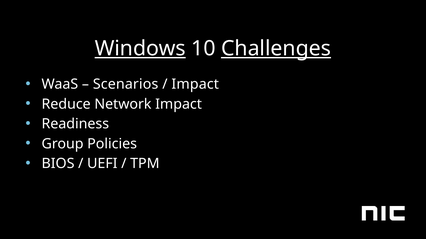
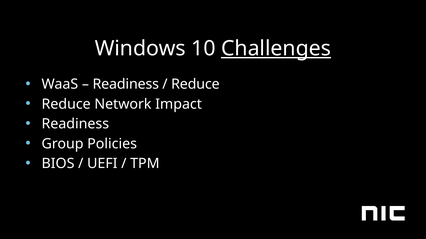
Windows underline: present -> none
Scenarios at (126, 85): Scenarios -> Readiness
Impact at (195, 85): Impact -> Reduce
